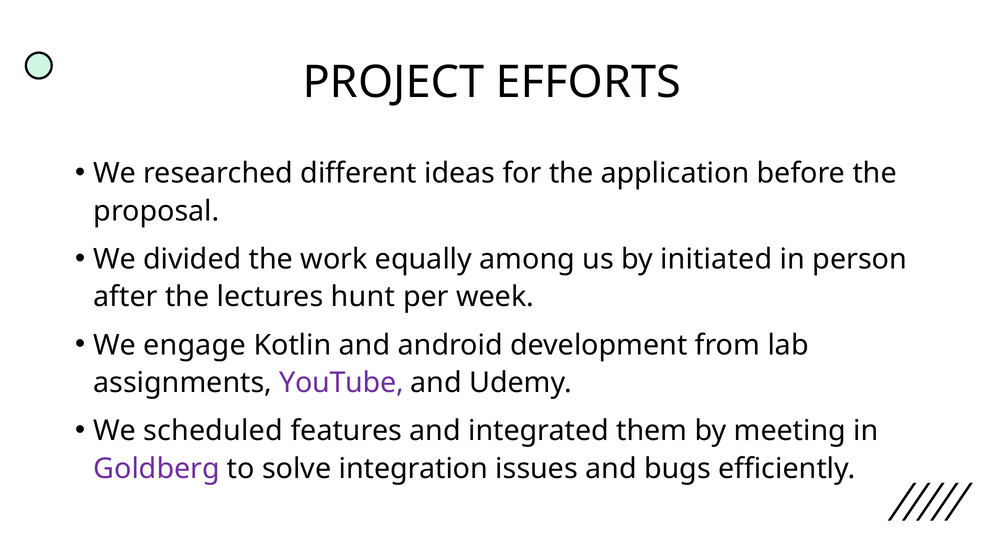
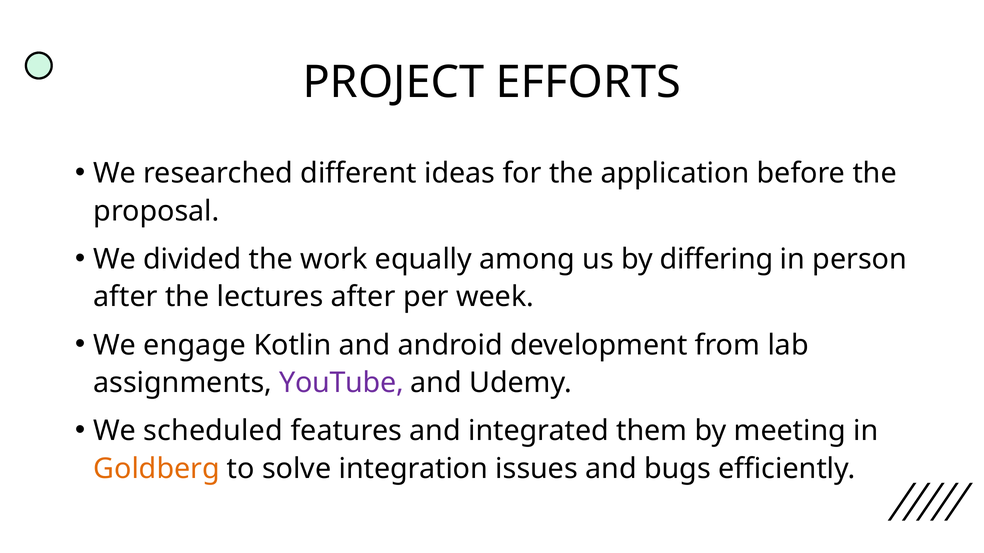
initiated: initiated -> differing
lectures hunt: hunt -> after
Goldberg colour: purple -> orange
